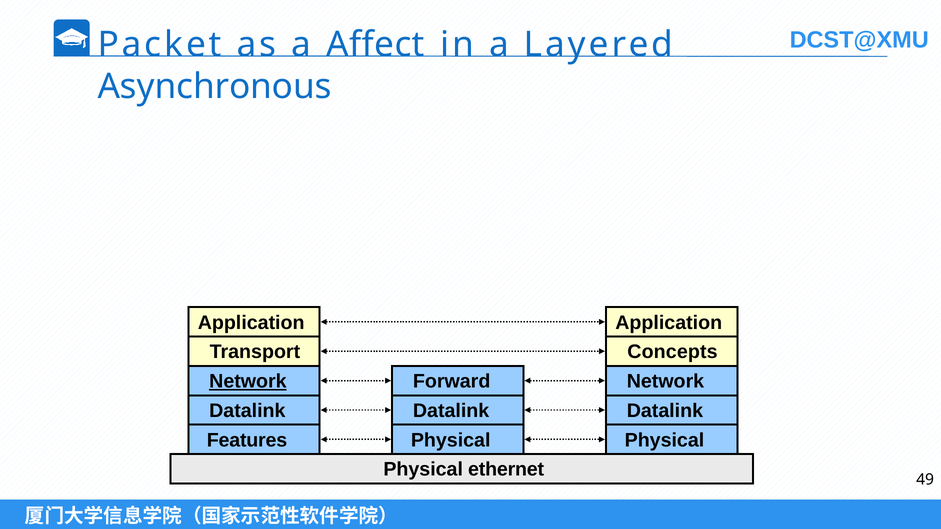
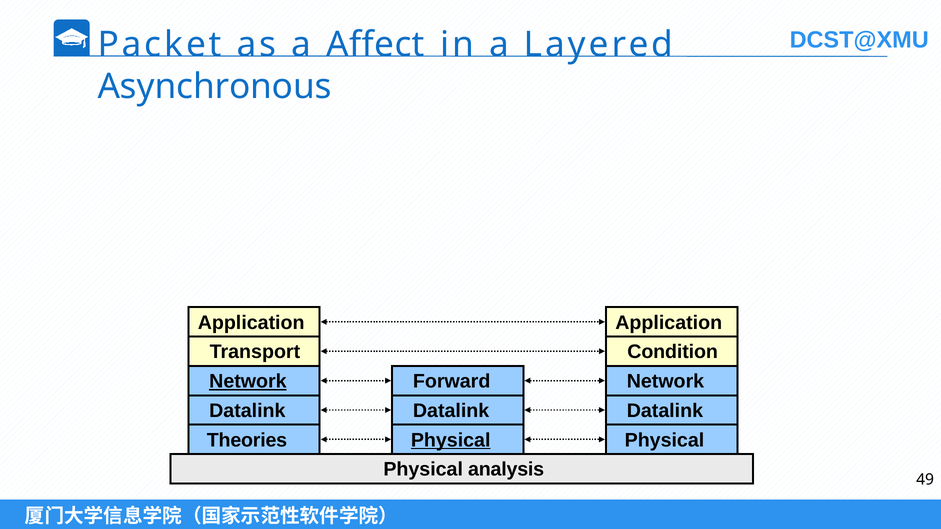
Concepts: Concepts -> Condition
Features: Features -> Theories
Physical at (451, 440) underline: none -> present
ethernet: ethernet -> analysis
